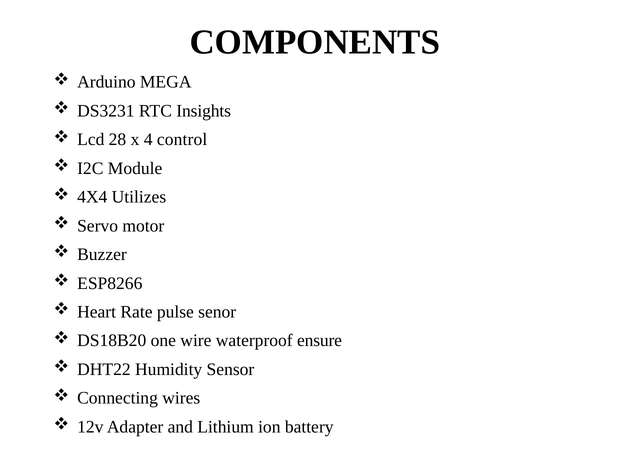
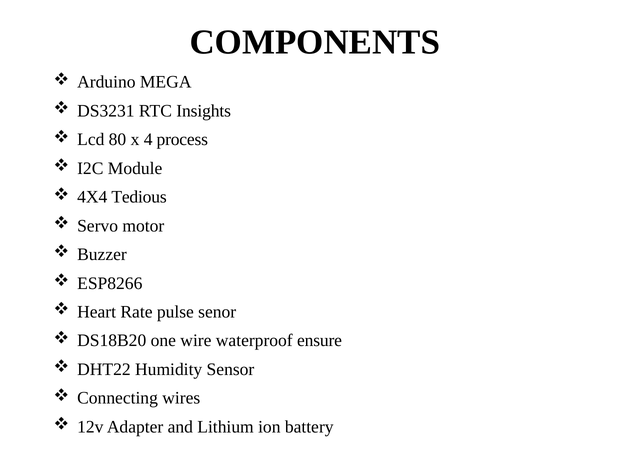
28: 28 -> 80
control: control -> process
Utilizes: Utilizes -> Tedious
